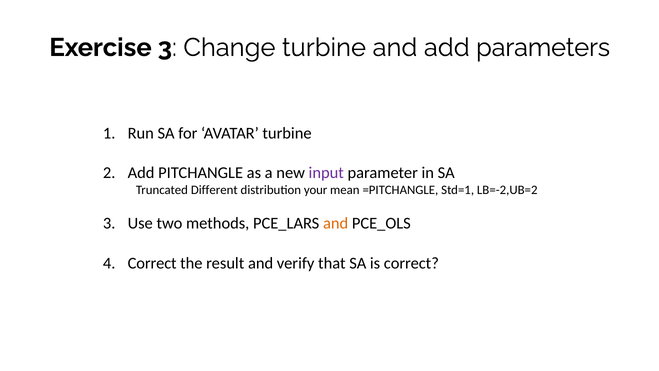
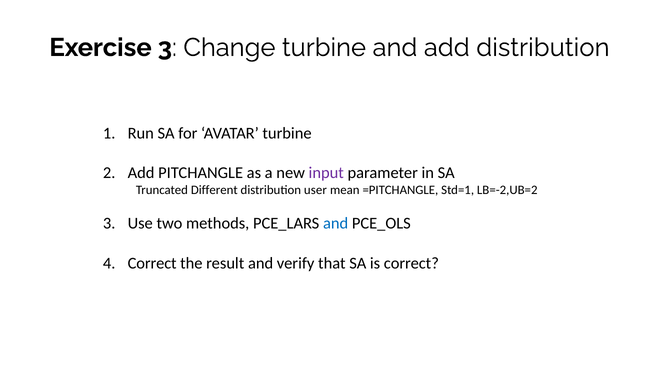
add parameters: parameters -> distribution
your: your -> user
and at (336, 223) colour: orange -> blue
